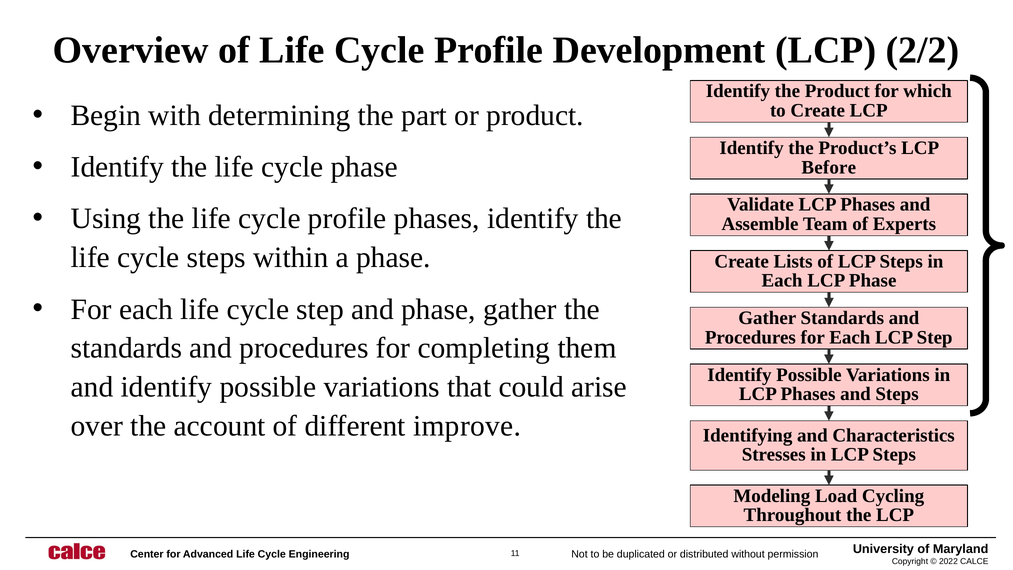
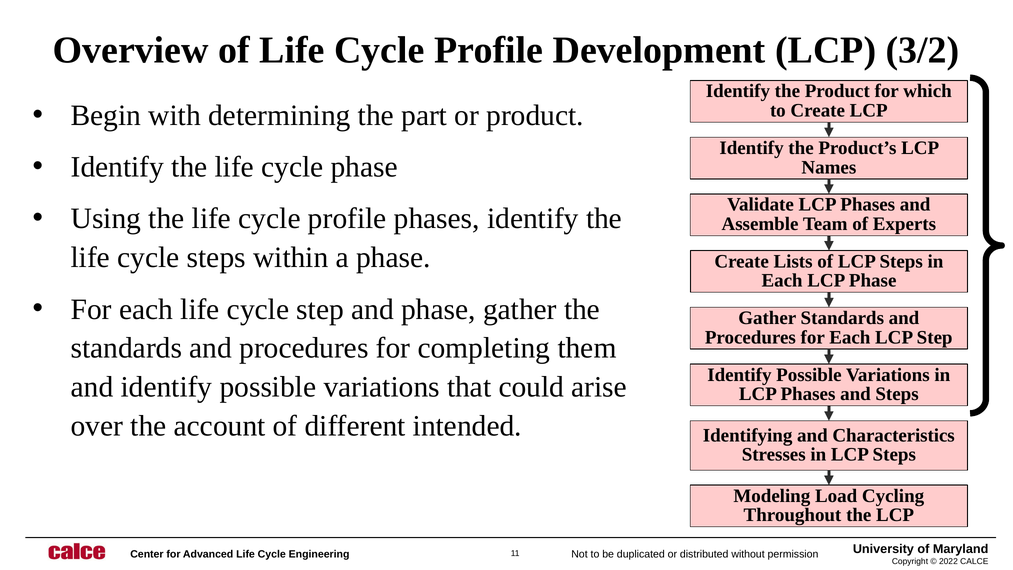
2/2: 2/2 -> 3/2
Before: Before -> Names
improve: improve -> intended
